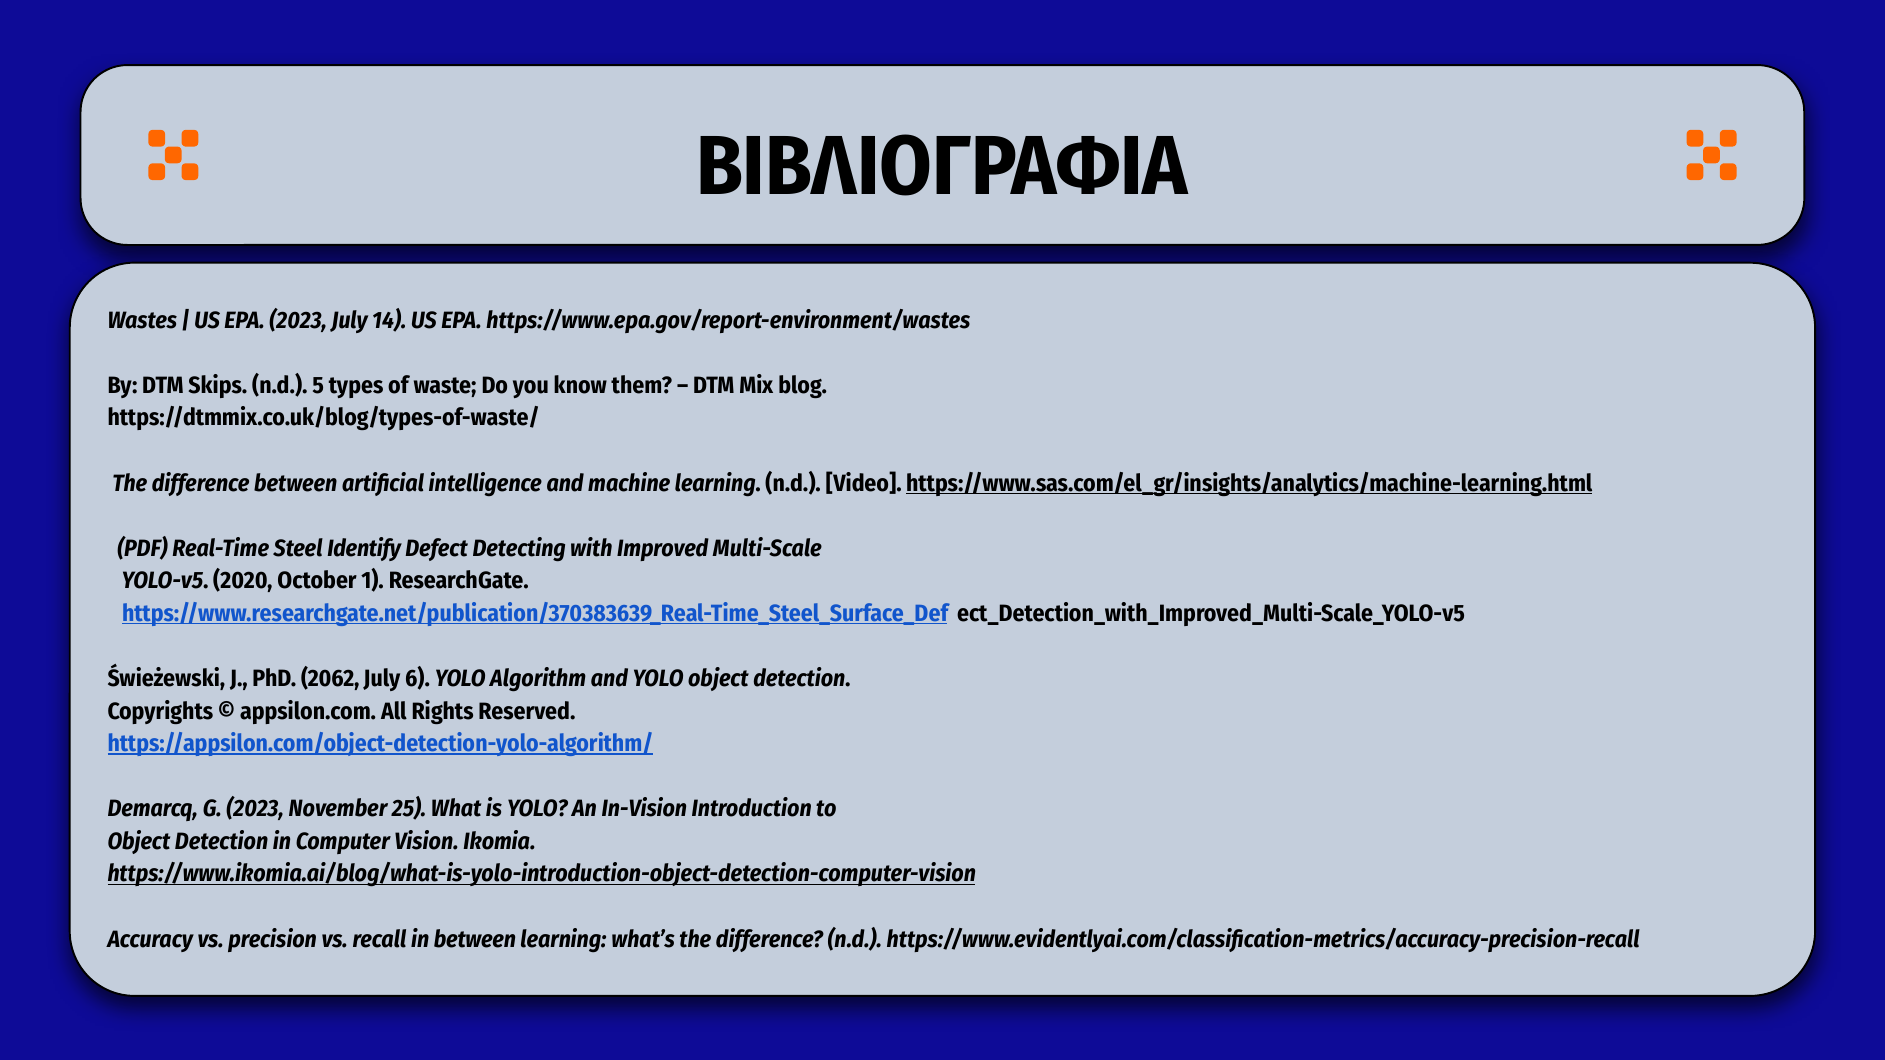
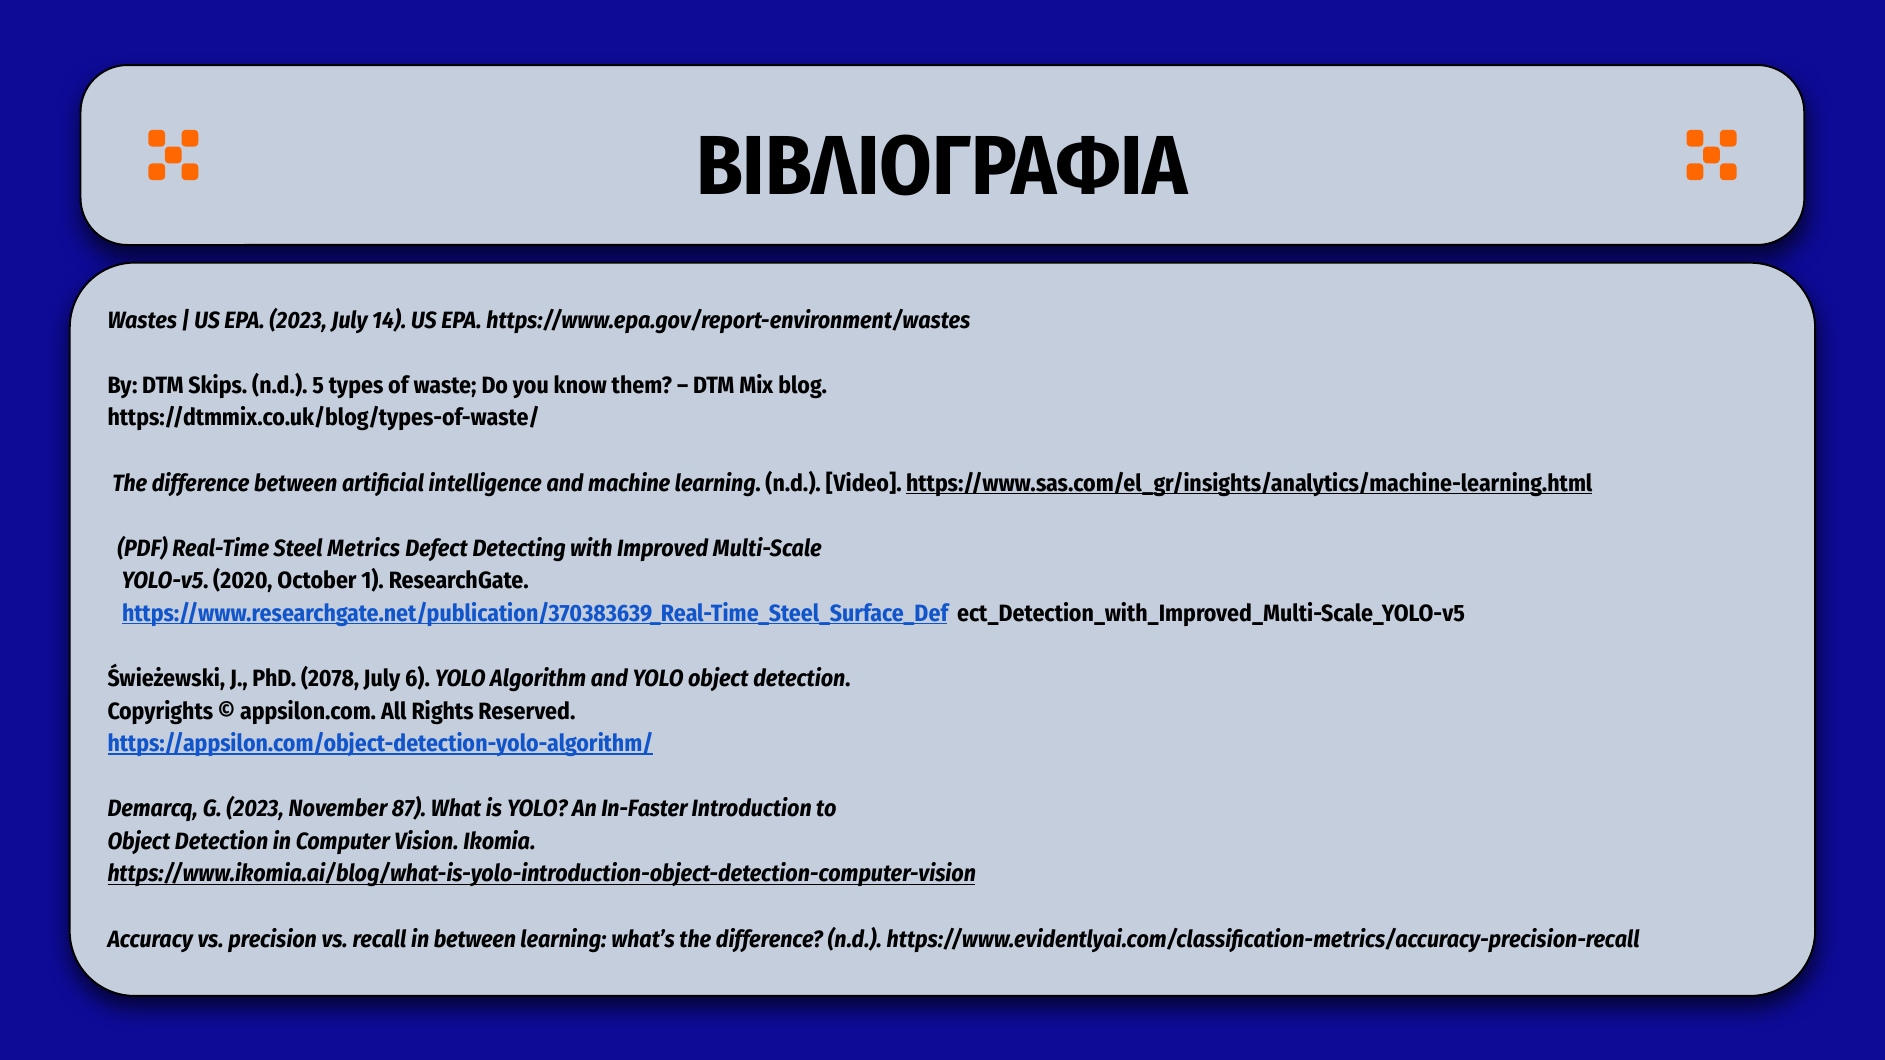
Identify: Identify -> Metrics
2062: 2062 -> 2078
25: 25 -> 87
In-Vision: In-Vision -> In-Faster
